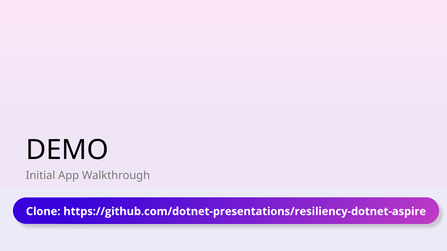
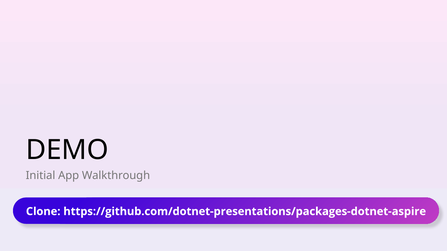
https://github.com/dotnet-presentations/resiliency-dotnet-aspire: https://github.com/dotnet-presentations/resiliency-dotnet-aspire -> https://github.com/dotnet-presentations/packages-dotnet-aspire
